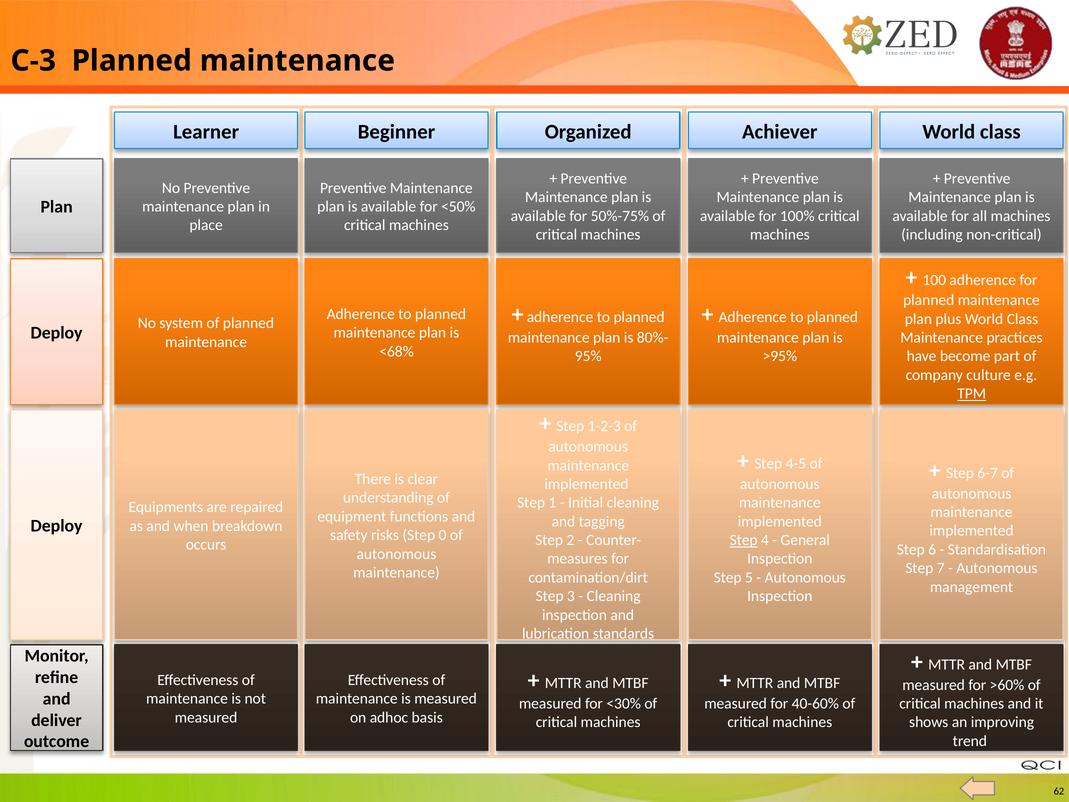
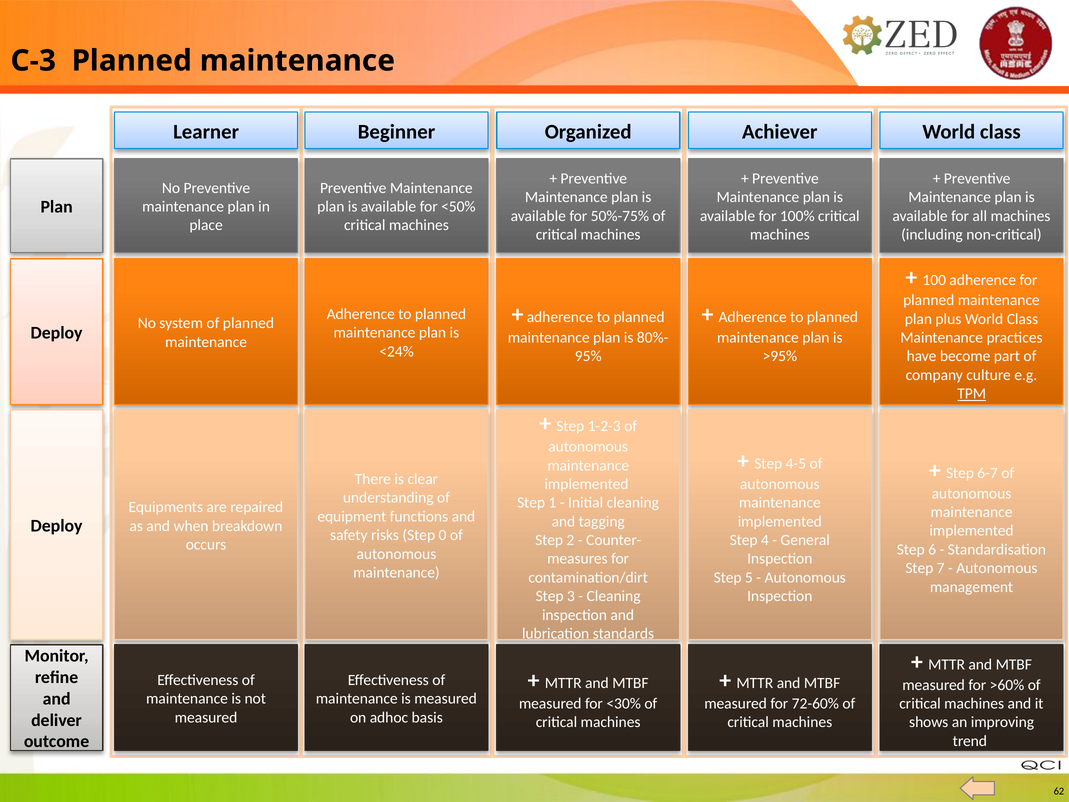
<68%: <68% -> <24%
Step at (744, 540) underline: present -> none
40-60%: 40-60% -> 72-60%
